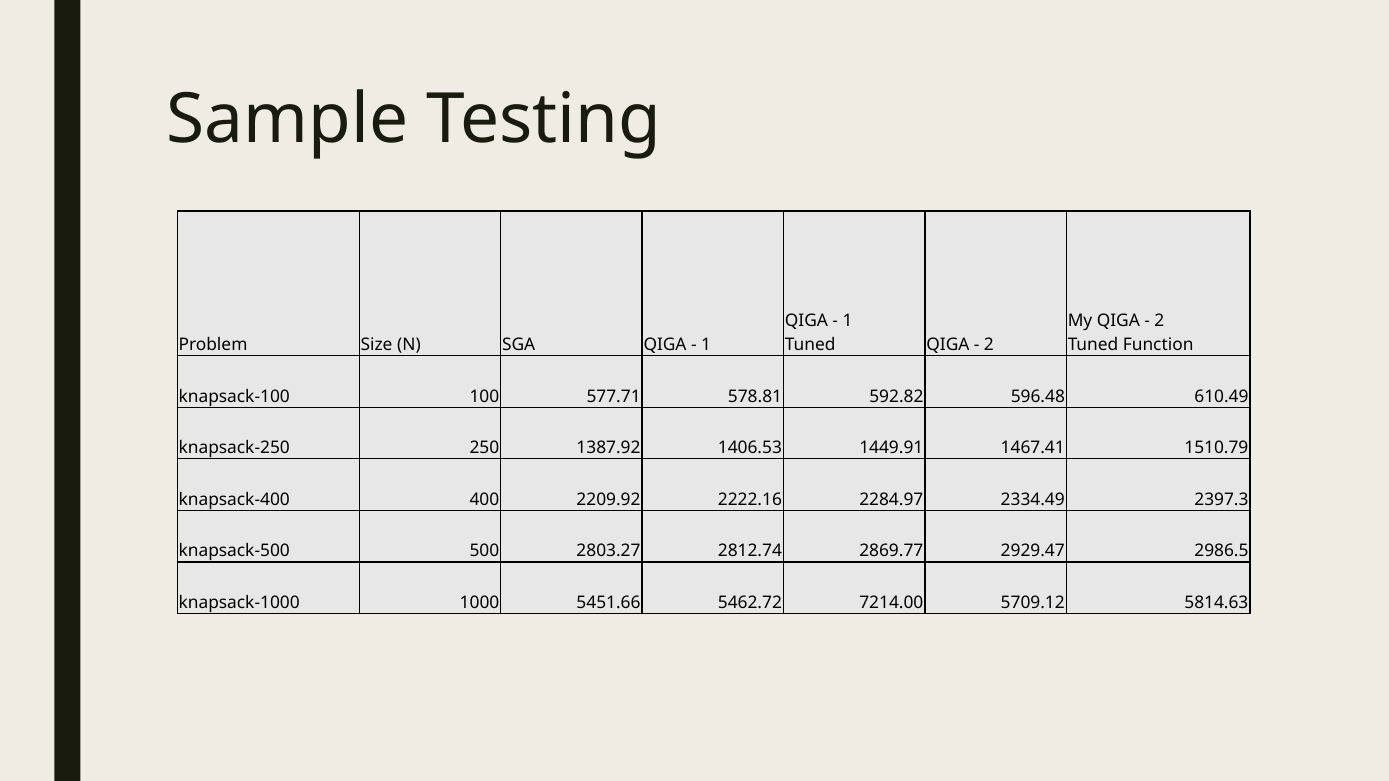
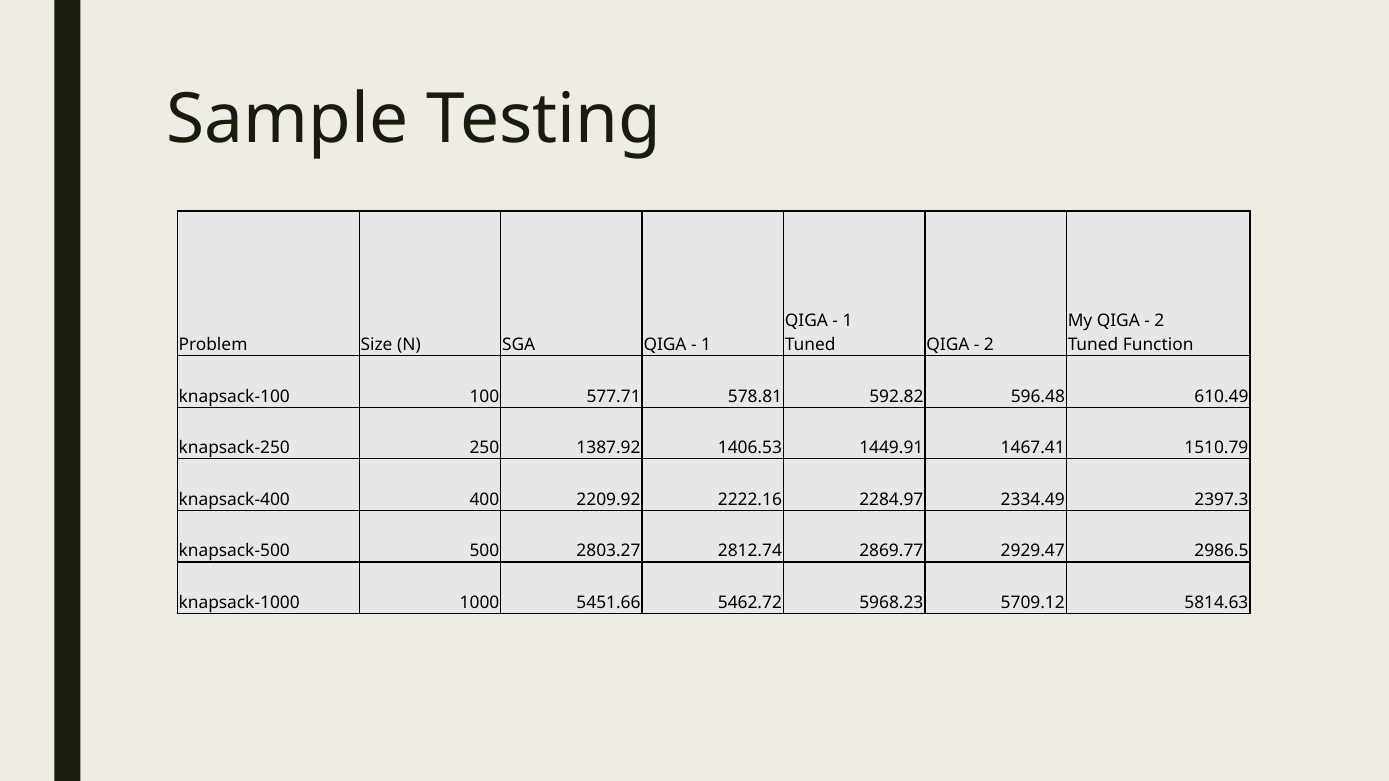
7214.00: 7214.00 -> 5968.23
